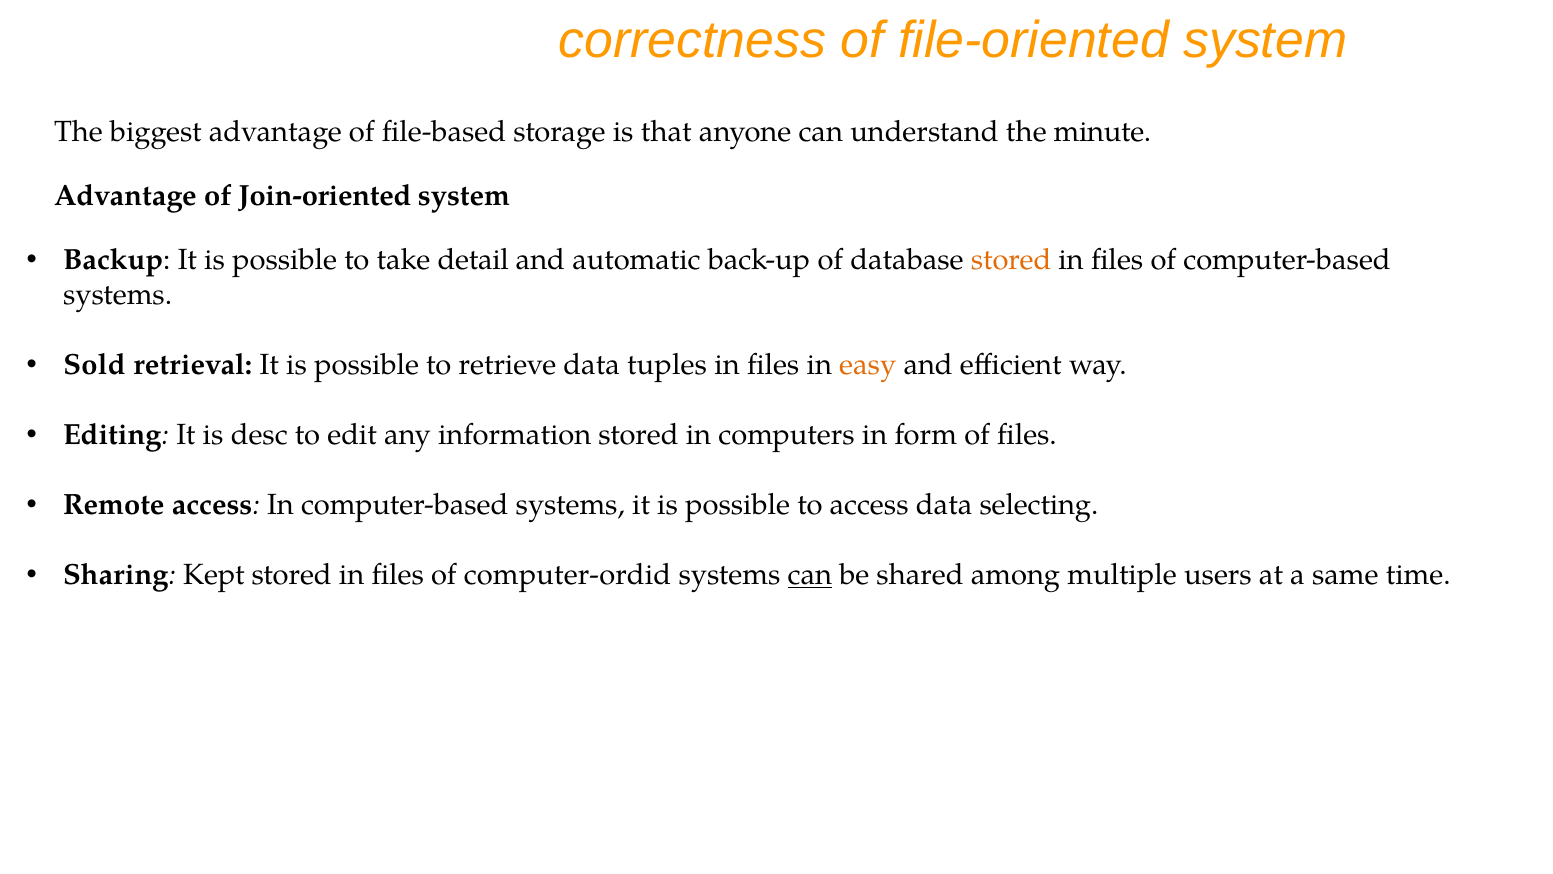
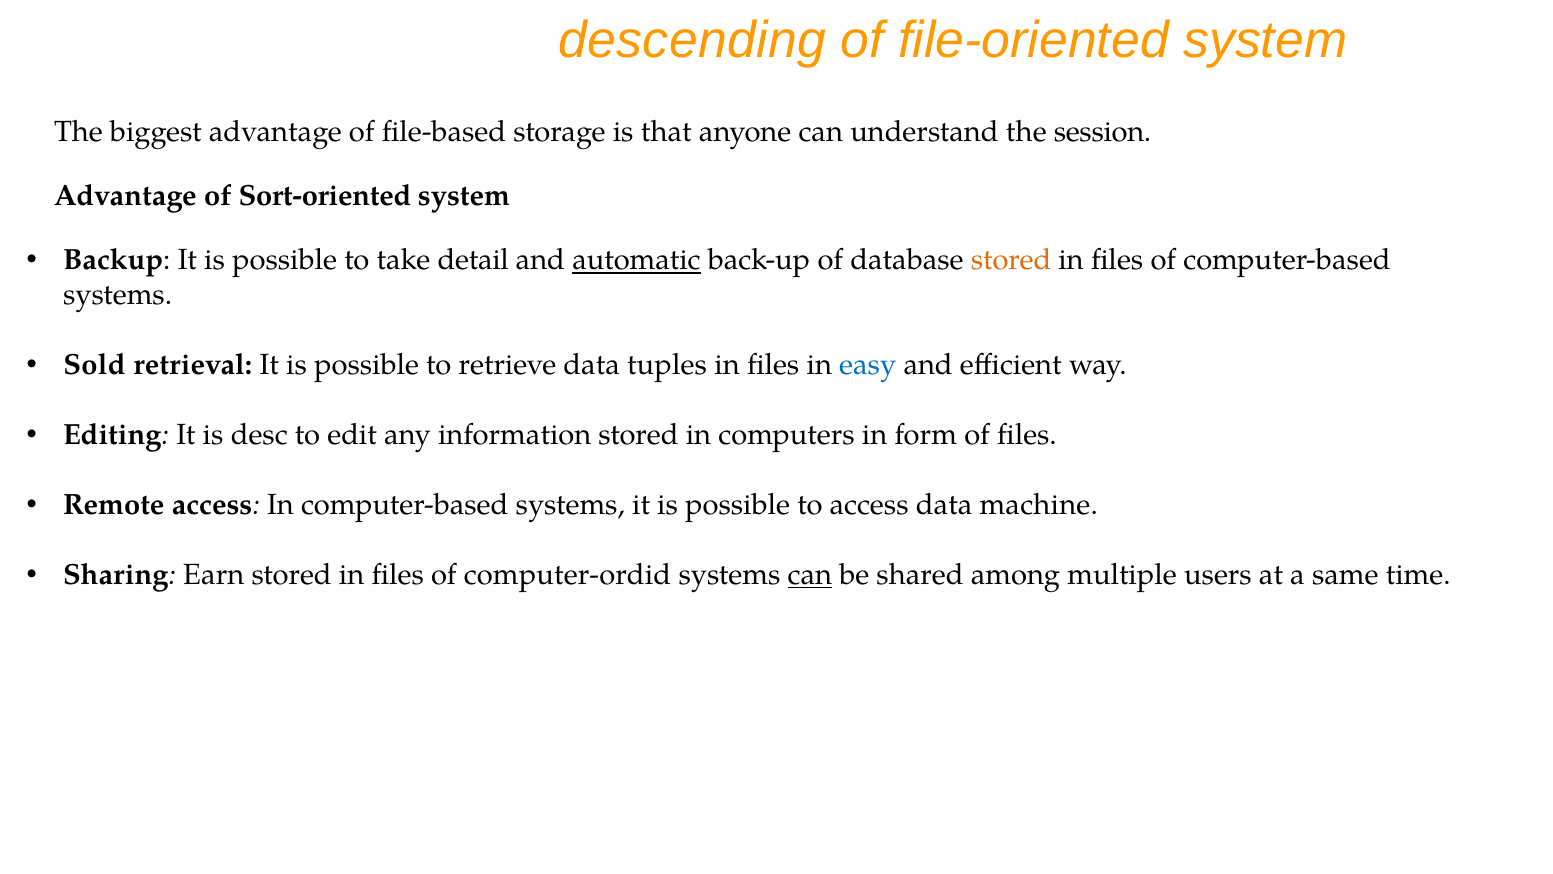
correctness: correctness -> descending
minute: minute -> session
Join-oriented: Join-oriented -> Sort-oriented
automatic underline: none -> present
easy colour: orange -> blue
selecting: selecting -> machine
Kept: Kept -> Earn
